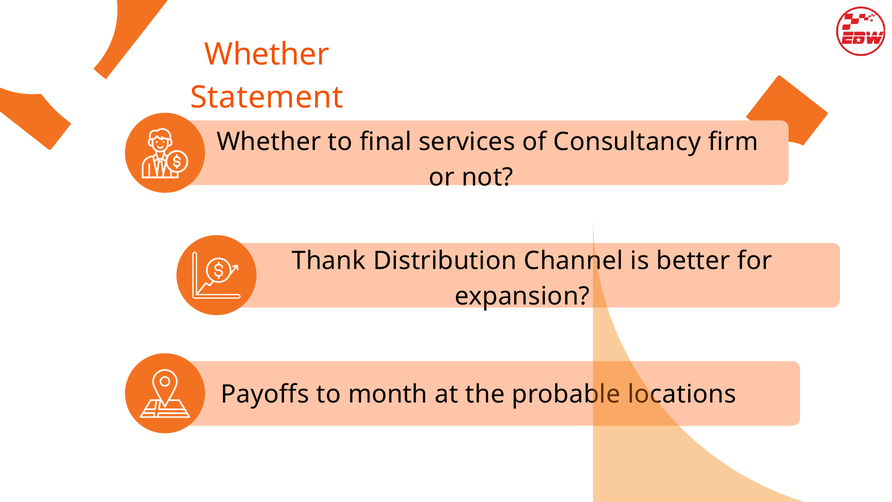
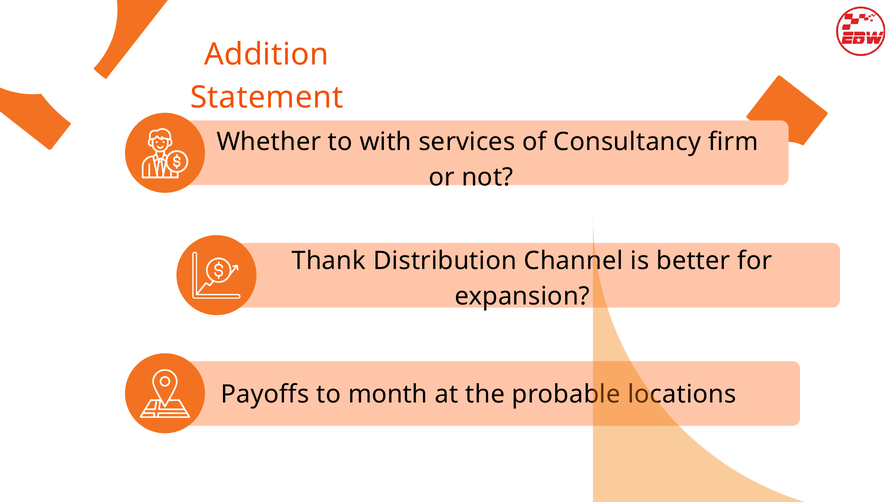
Whether at (267, 54): Whether -> Addition
final: final -> with
